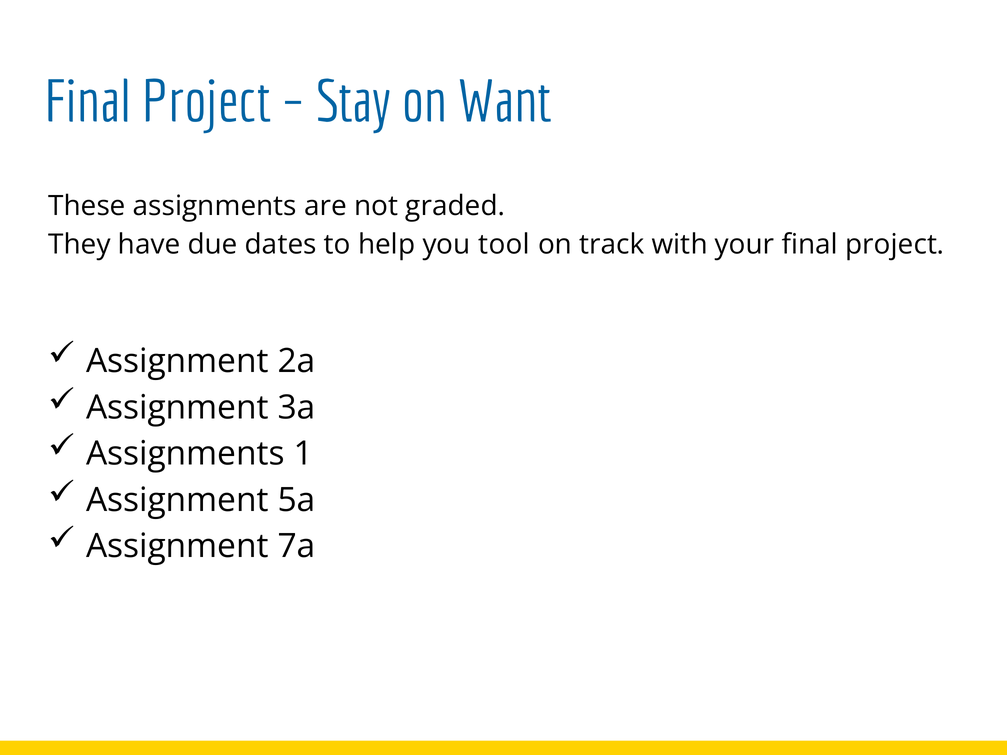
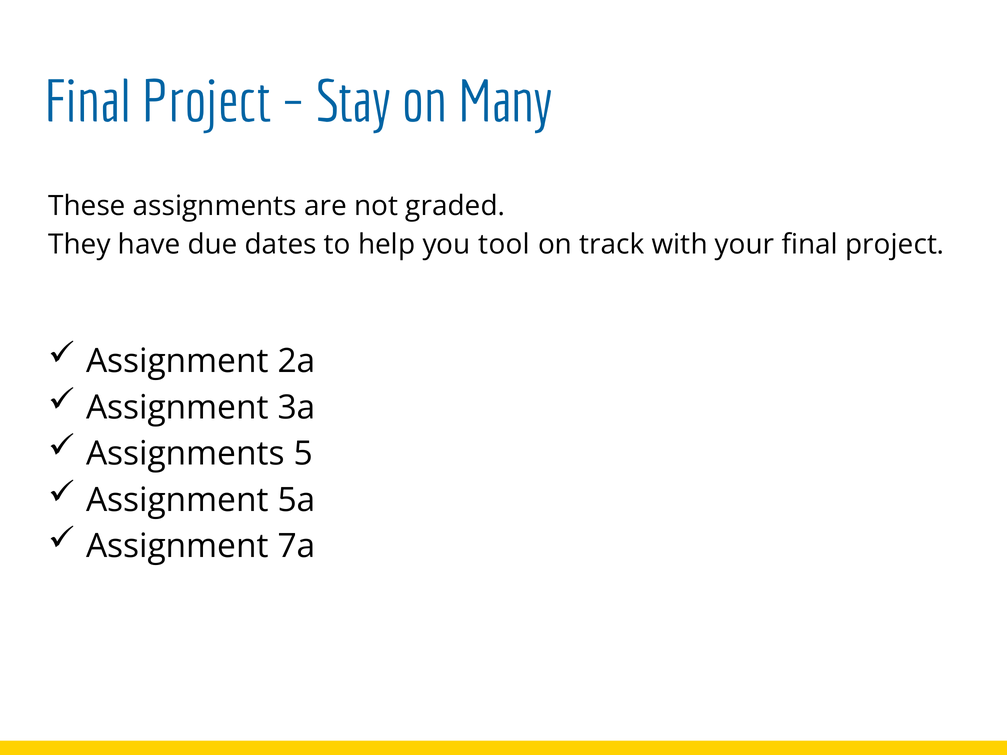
Want: Want -> Many
1: 1 -> 5
